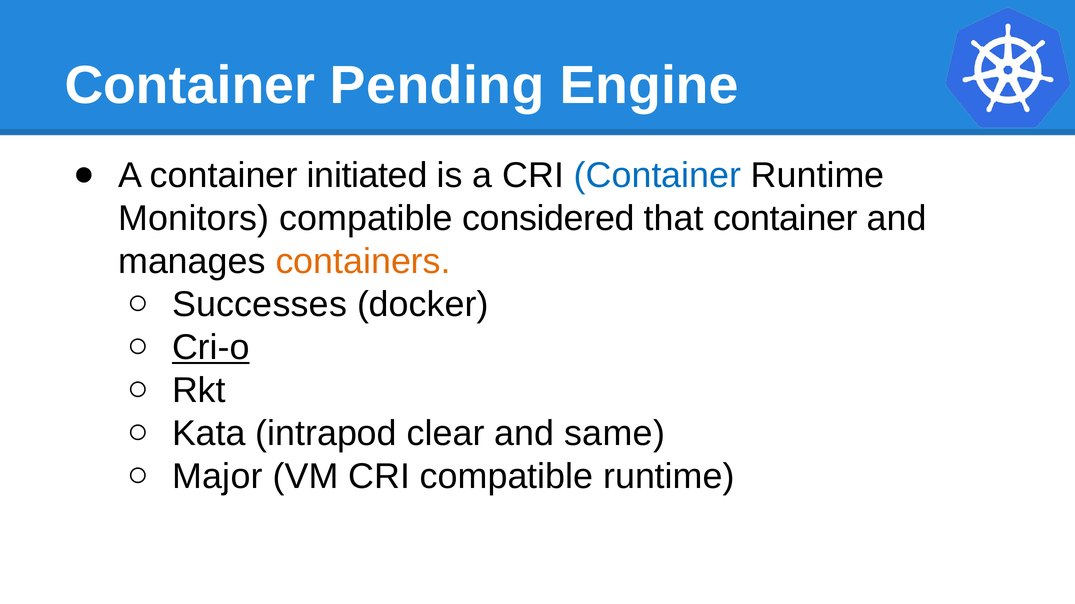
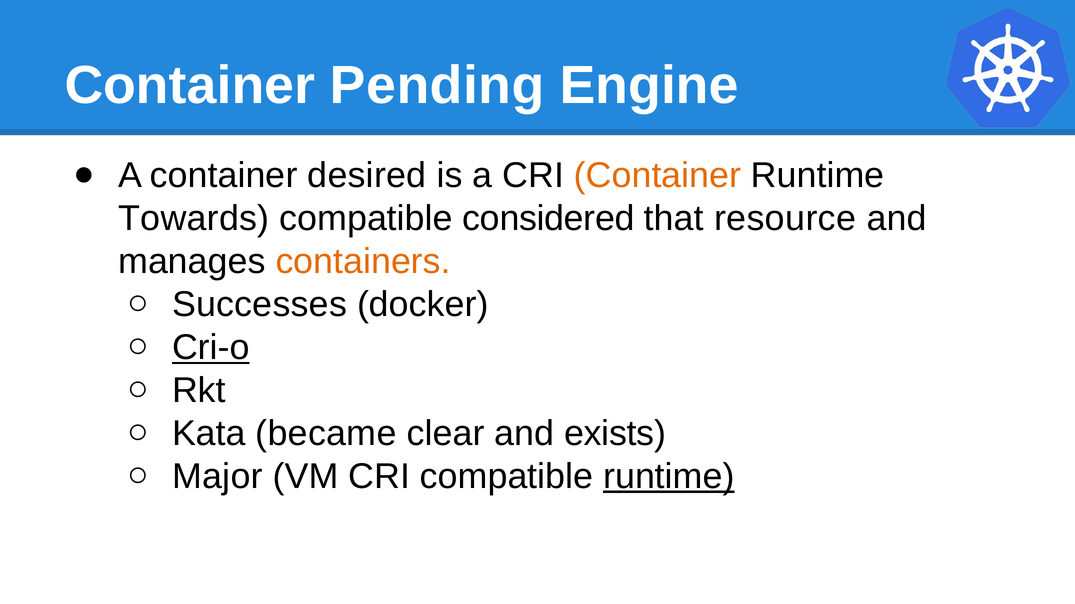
initiated: initiated -> desired
Container at (657, 176) colour: blue -> orange
Monitors: Monitors -> Towards
that container: container -> resource
intrapod: intrapod -> became
same: same -> exists
runtime at (669, 477) underline: none -> present
